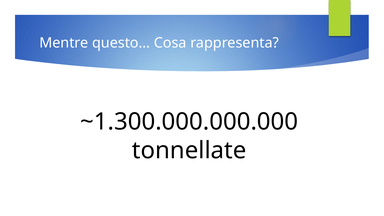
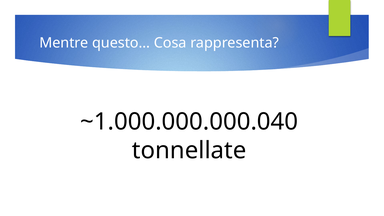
~1.300.000.000.000: ~1.300.000.000.000 -> ~1.000.000.000.040
